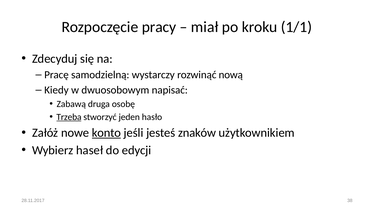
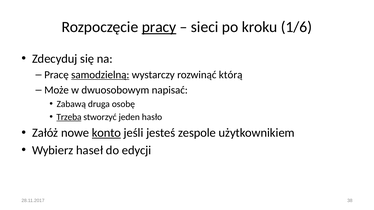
pracy underline: none -> present
miał: miał -> sieci
1/1: 1/1 -> 1/6
samodzielną underline: none -> present
nową: nową -> którą
Kiedy: Kiedy -> Może
znaków: znaków -> zespole
